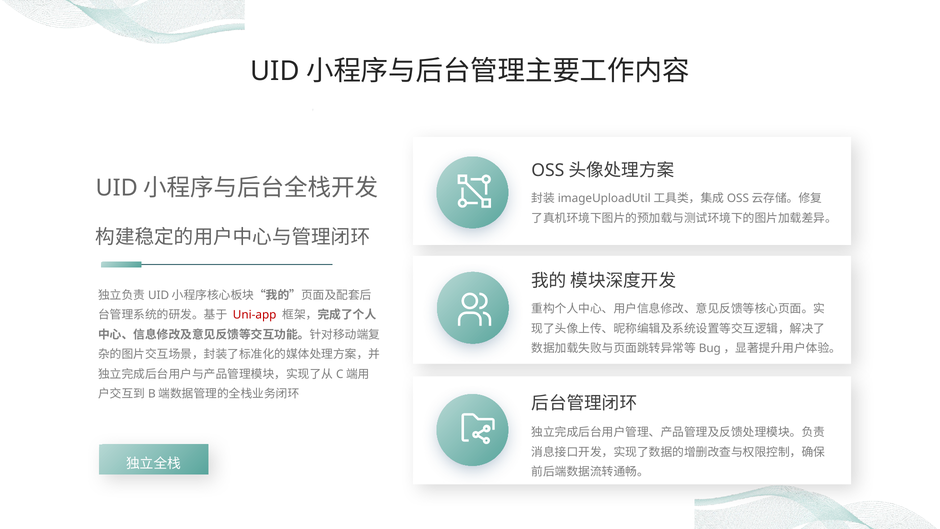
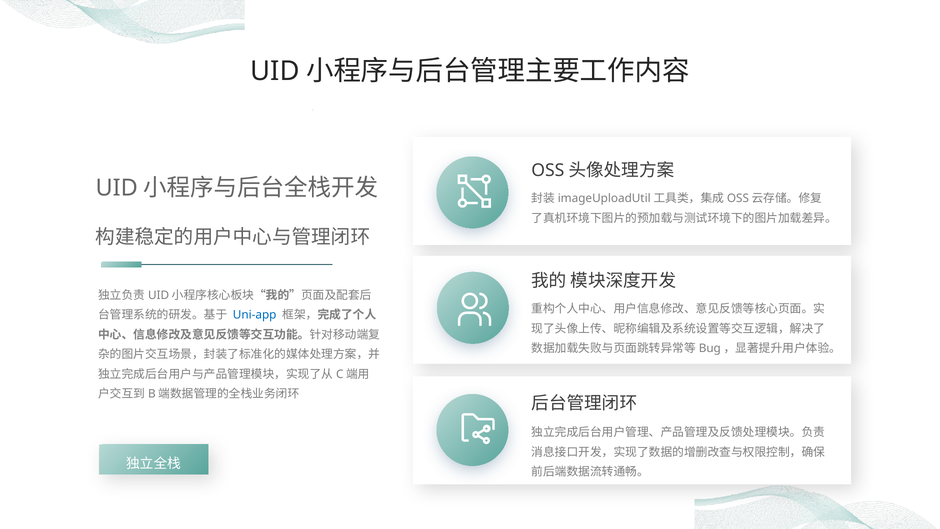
Uni-app colour: red -> blue
